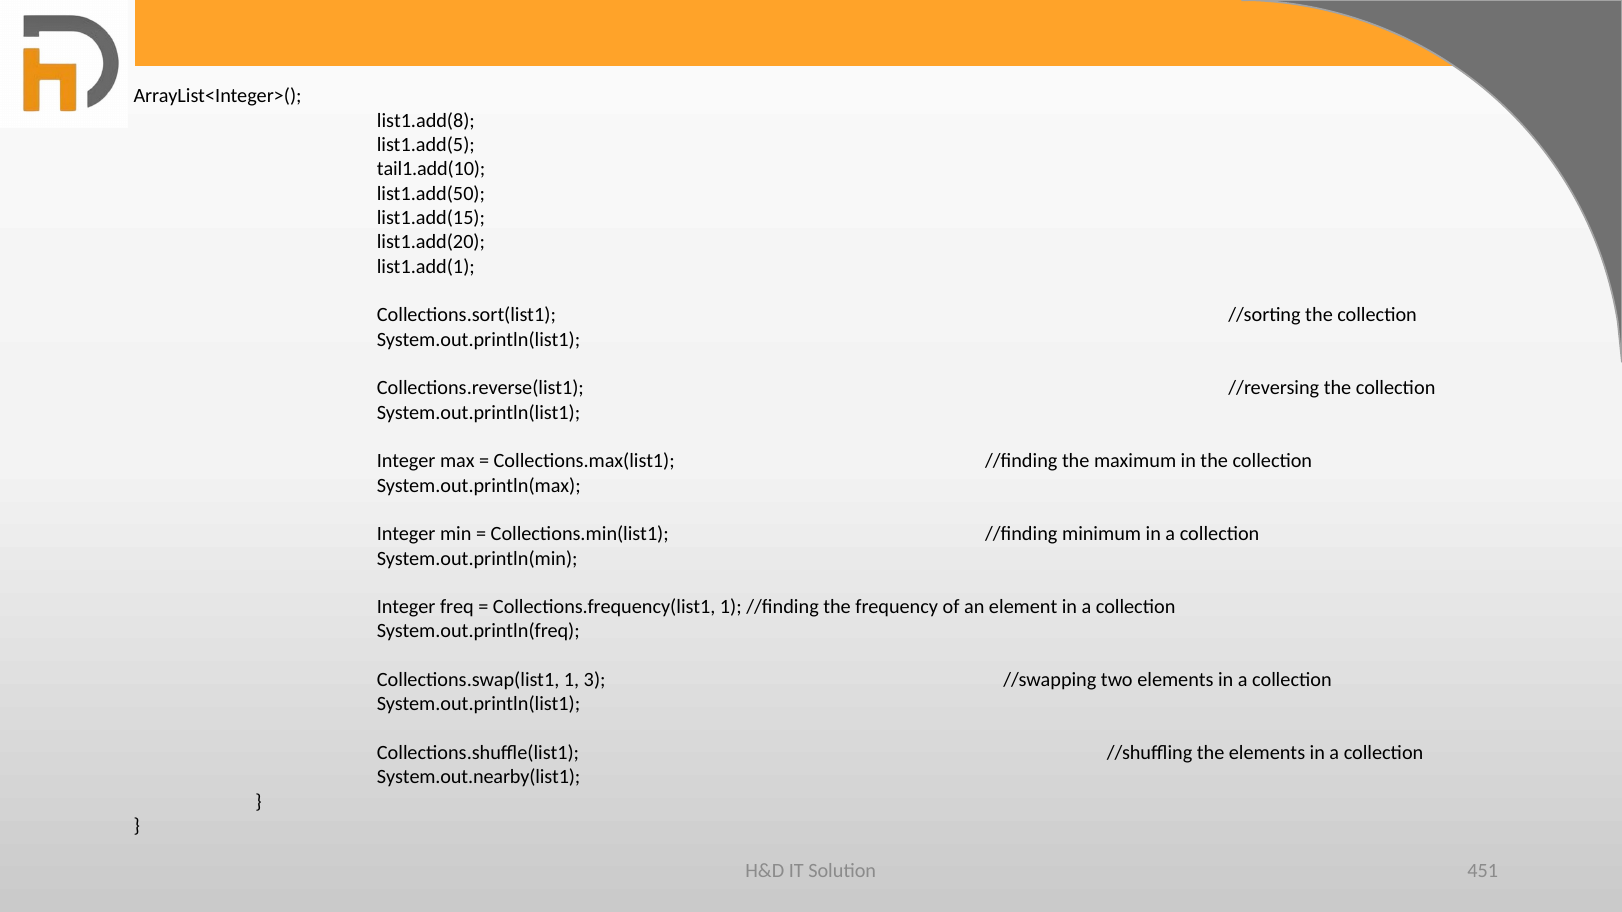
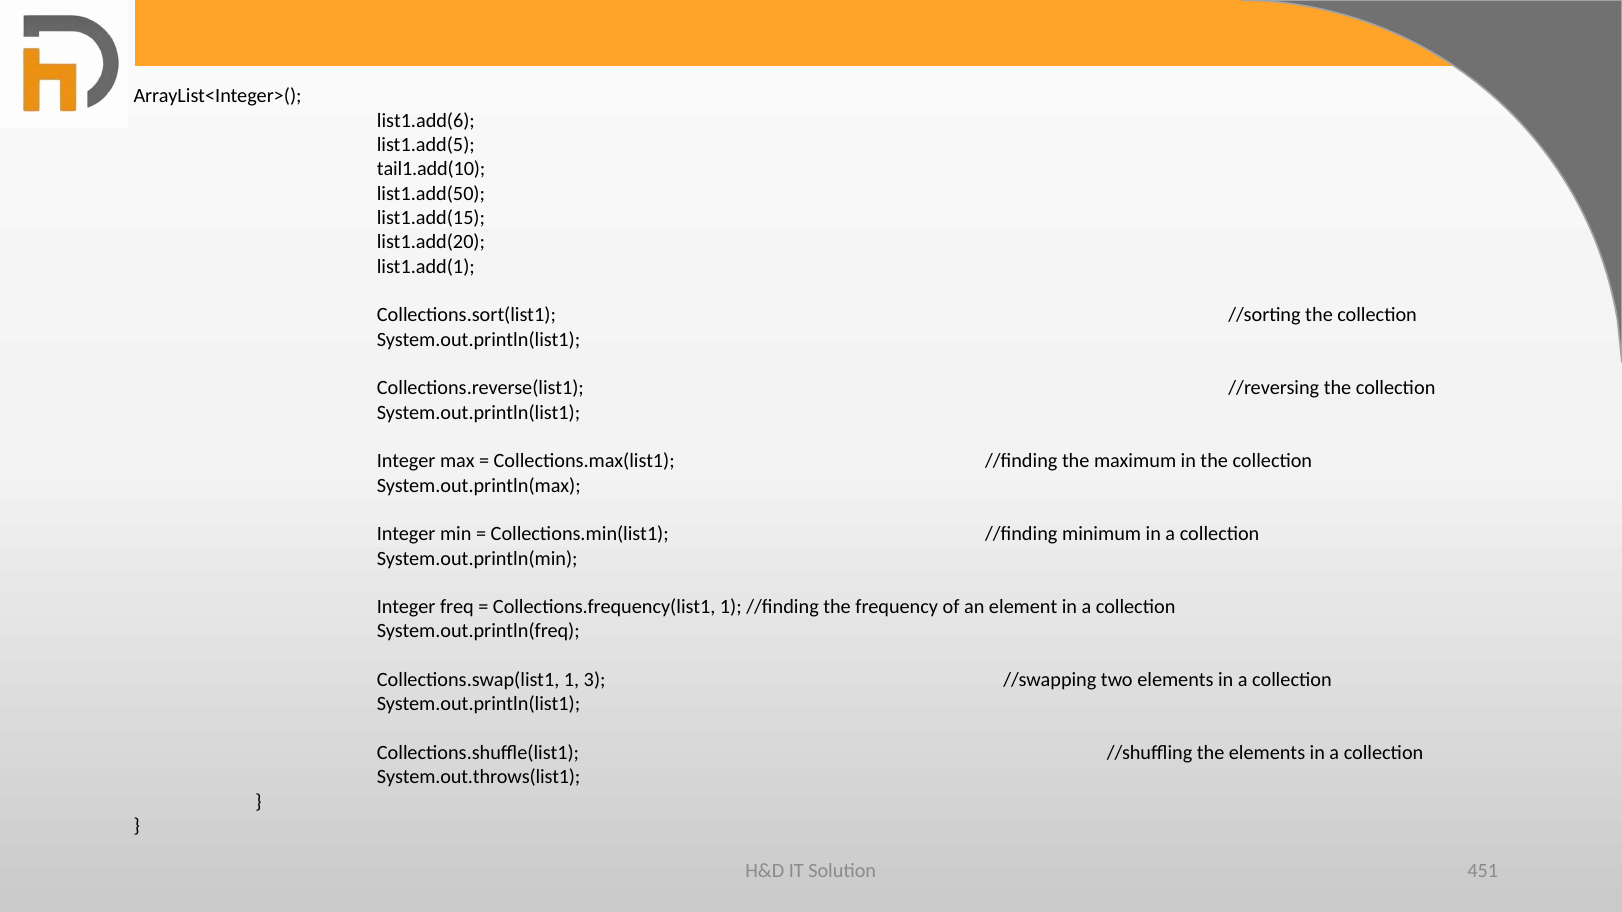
list1.add(8: list1.add(8 -> list1.add(6
System.out.nearby(list1: System.out.nearby(list1 -> System.out.throws(list1
